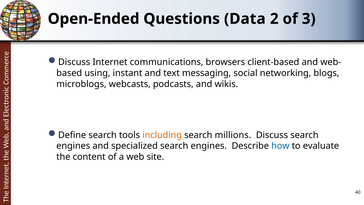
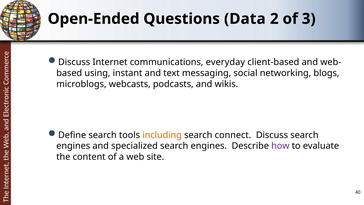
browsers: browsers -> everyday
millions: millions -> connect
how colour: blue -> purple
